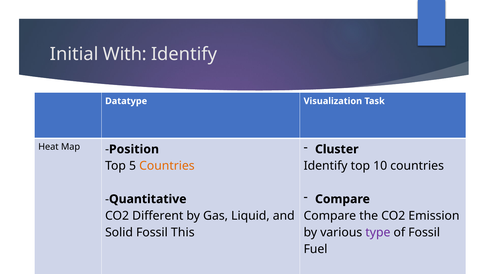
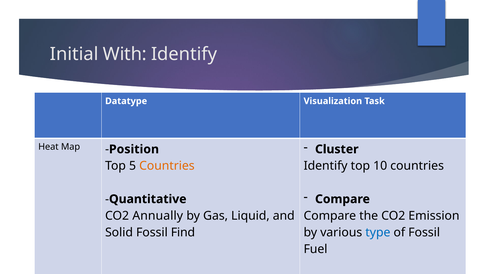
Different: Different -> Annually
This: This -> Find
type colour: purple -> blue
